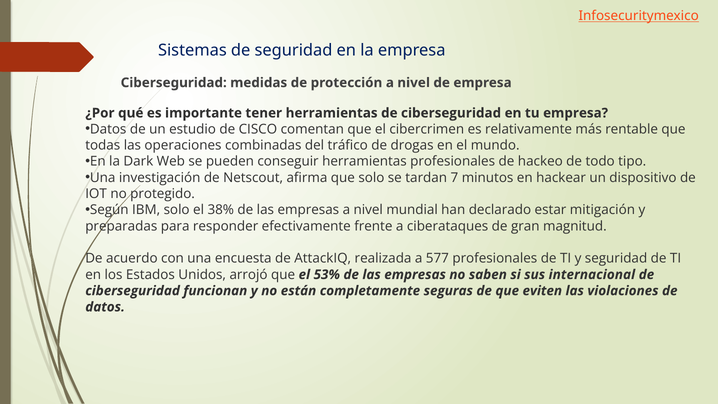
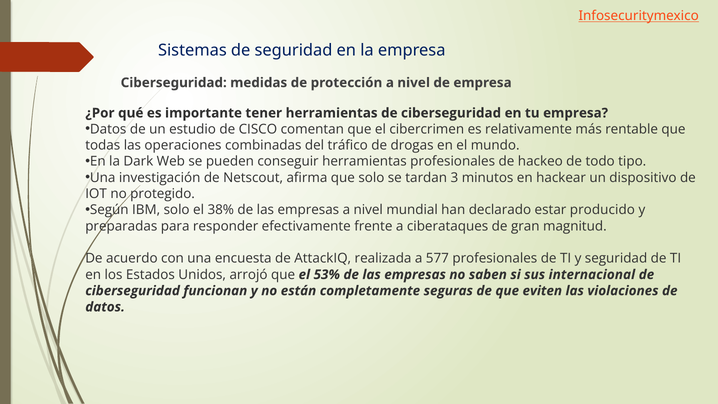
7: 7 -> 3
mitigación: mitigación -> producido
